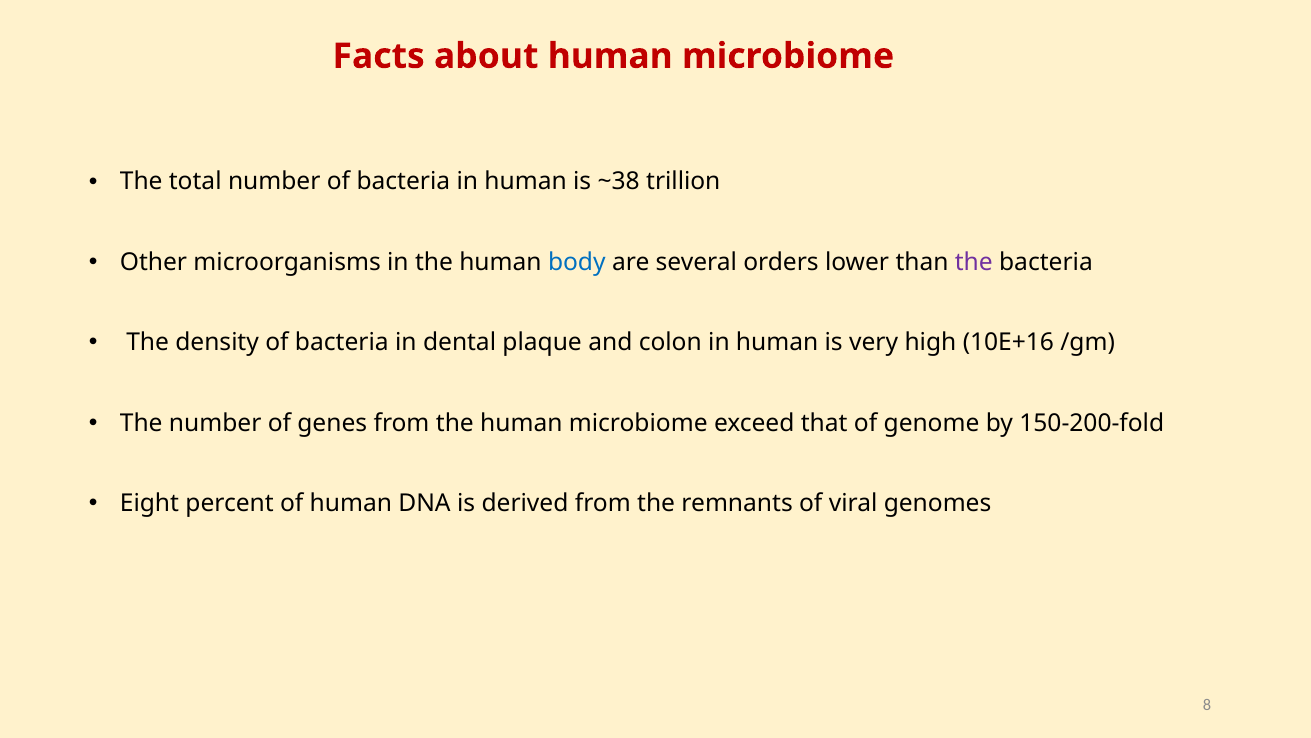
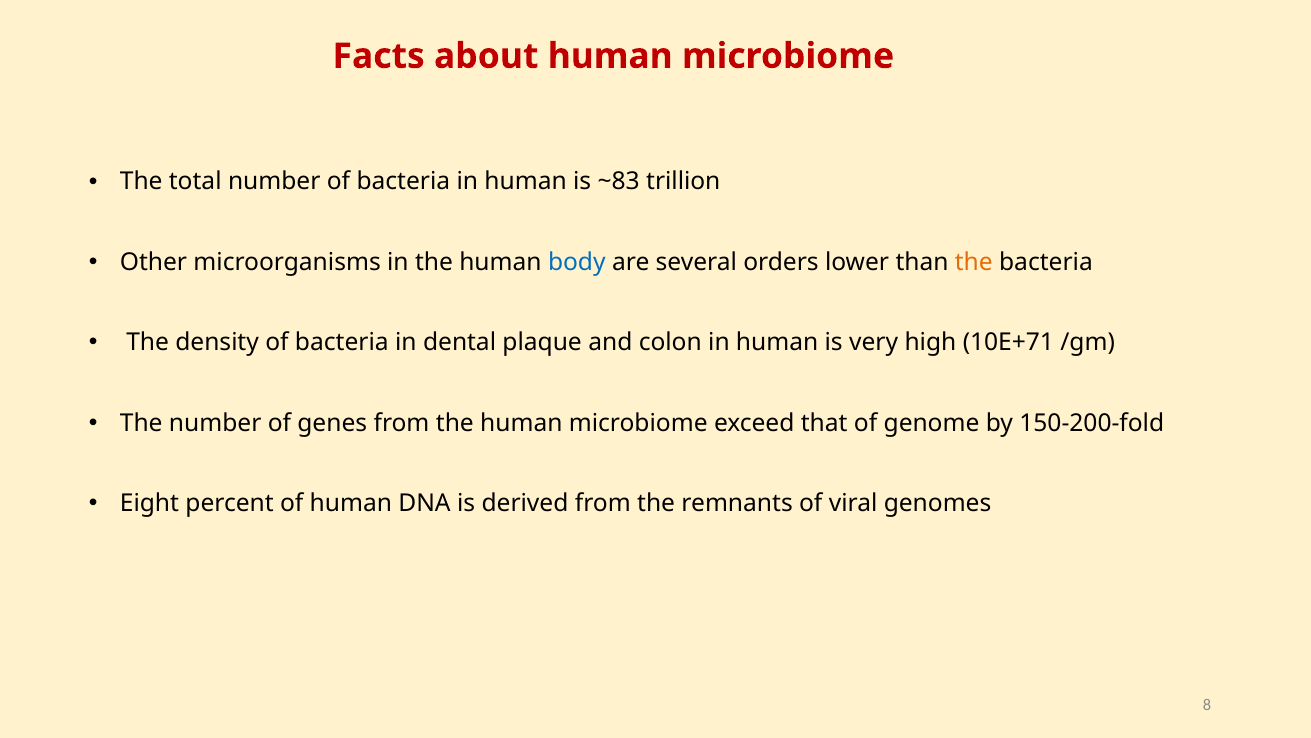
~38: ~38 -> ~83
the at (974, 262) colour: purple -> orange
10E+16: 10E+16 -> 10E+71
